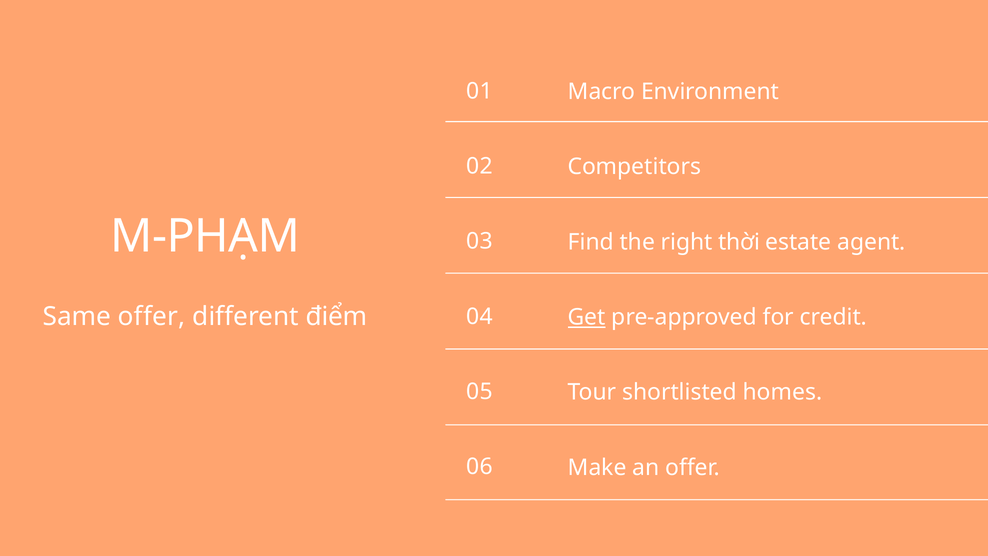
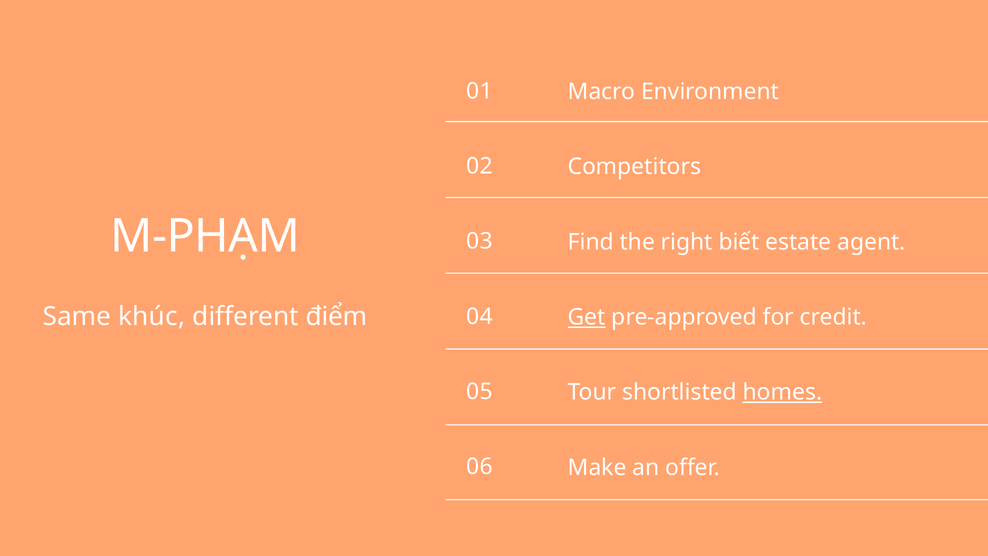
thời: thời -> biết
Same offer: offer -> khúc
homes underline: none -> present
